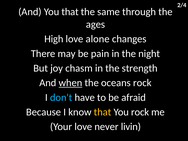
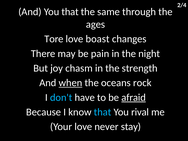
High: High -> Tore
alone: alone -> boast
afraid underline: none -> present
that at (103, 112) colour: yellow -> light blue
You rock: rock -> rival
livin: livin -> stay
